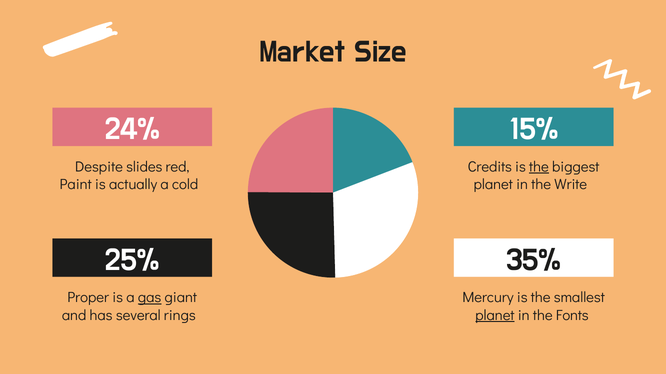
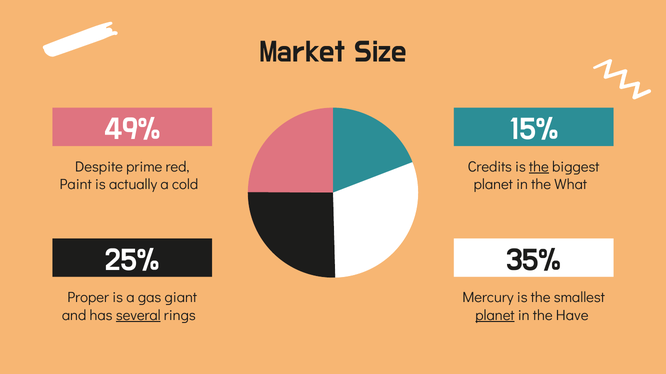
24%: 24% -> 49%
slides: slides -> prime
Write: Write -> What
gas underline: present -> none
several underline: none -> present
Fonts: Fonts -> Have
